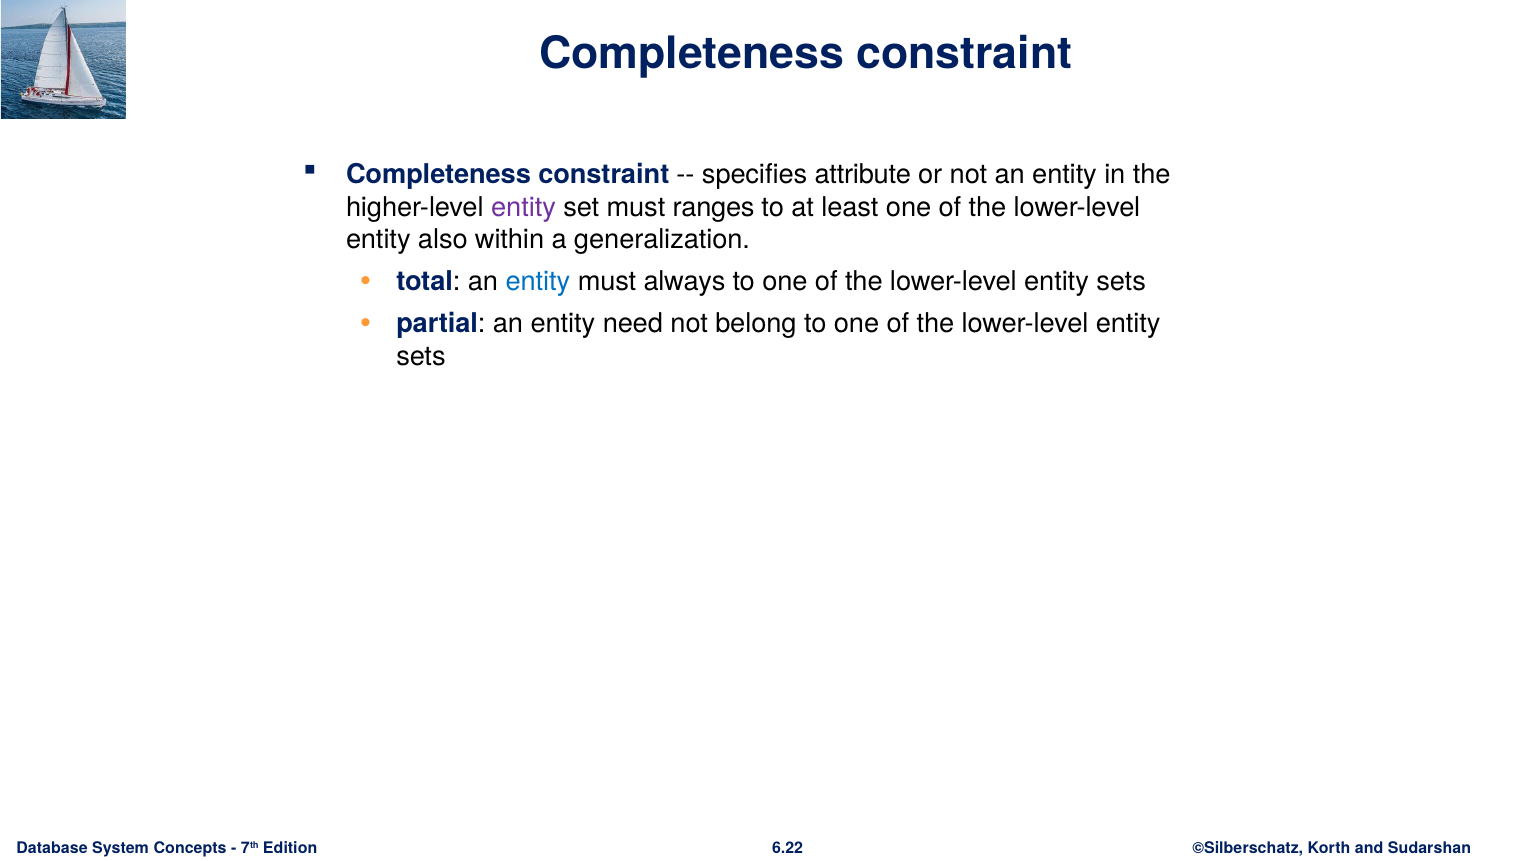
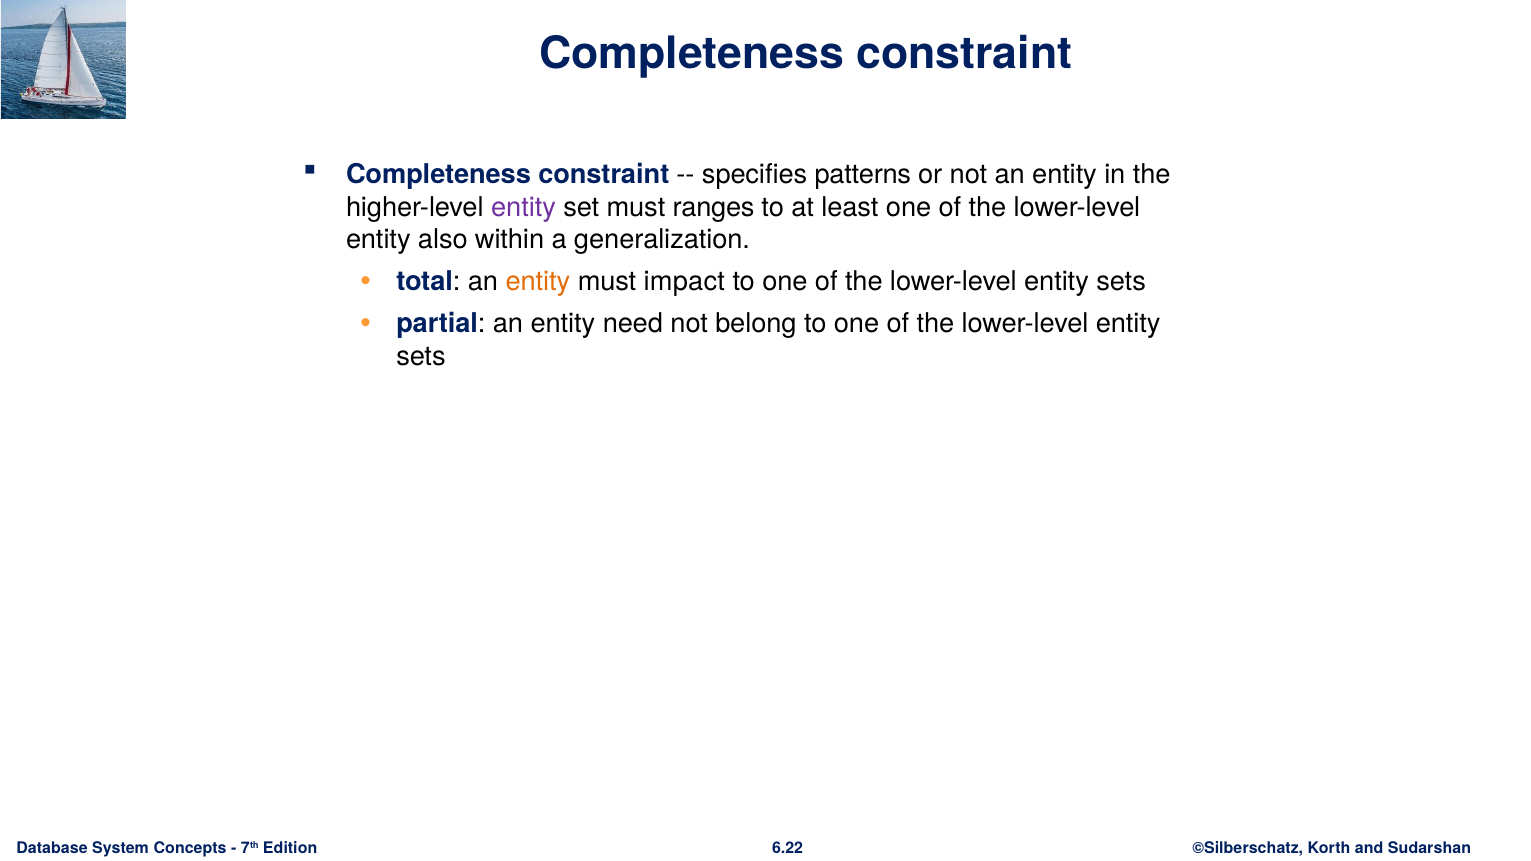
attribute: attribute -> patterns
entity at (538, 282) colour: blue -> orange
always: always -> impact
